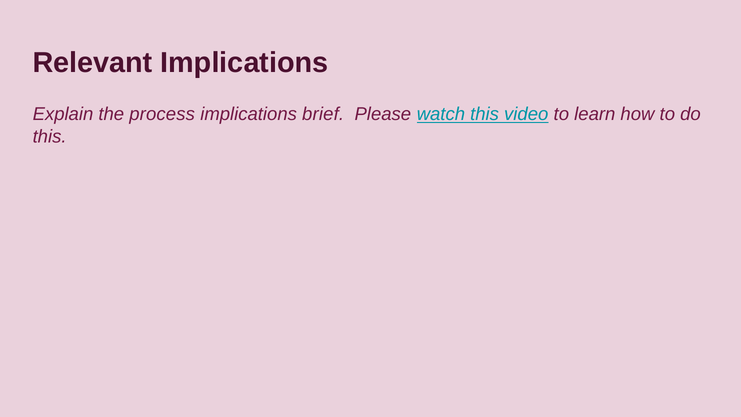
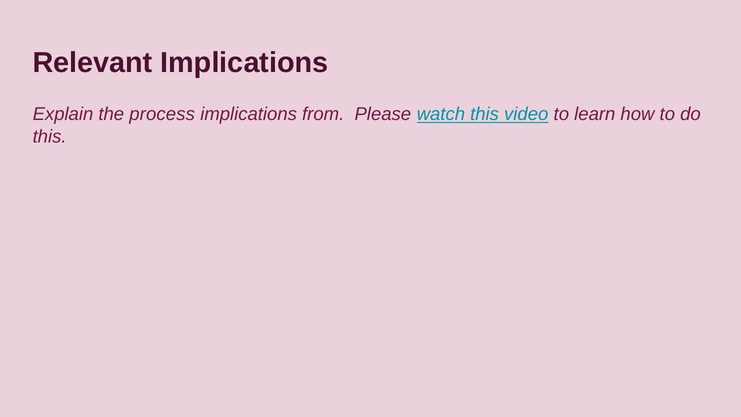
brief: brief -> from
